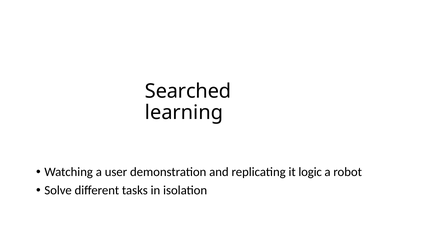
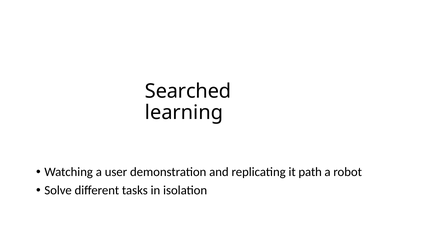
logic: logic -> path
